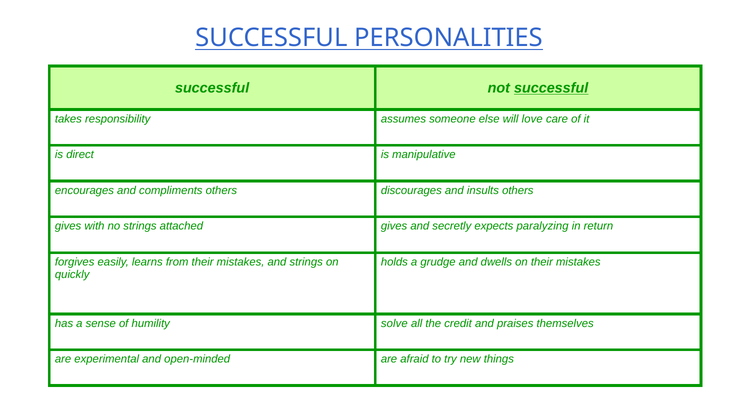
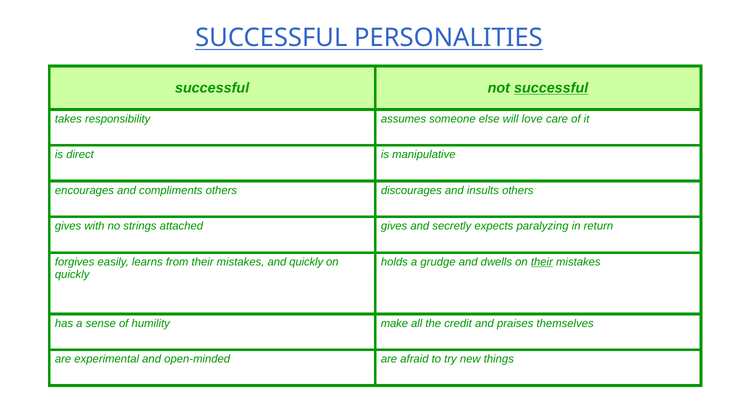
and strings: strings -> quickly
their at (542, 262) underline: none -> present
solve: solve -> make
